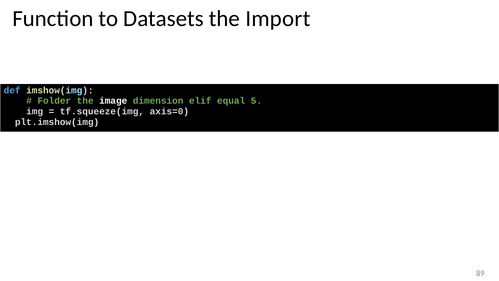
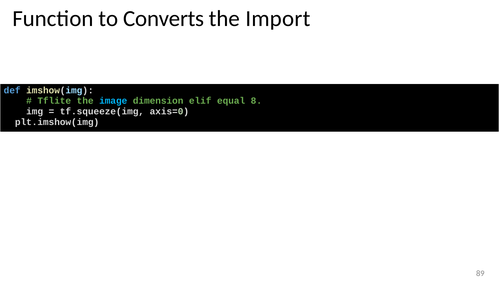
Datasets: Datasets -> Converts
Folder: Folder -> Tflite
image colour: white -> light blue
5: 5 -> 8
